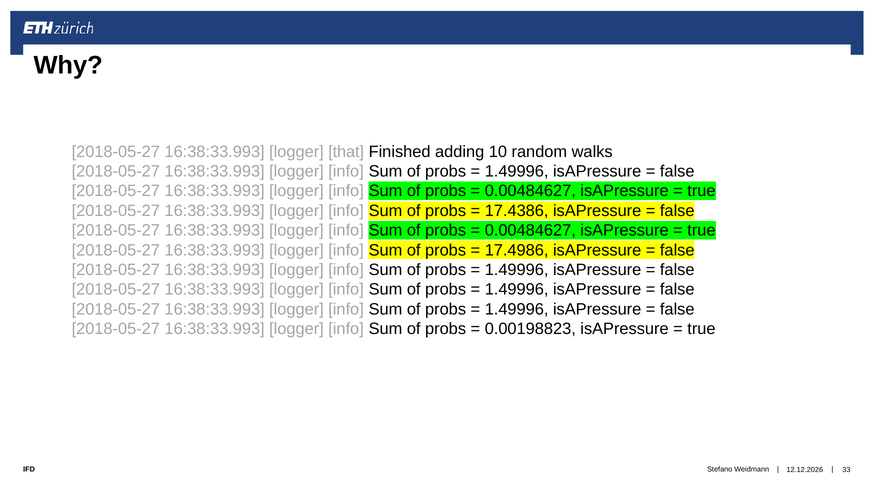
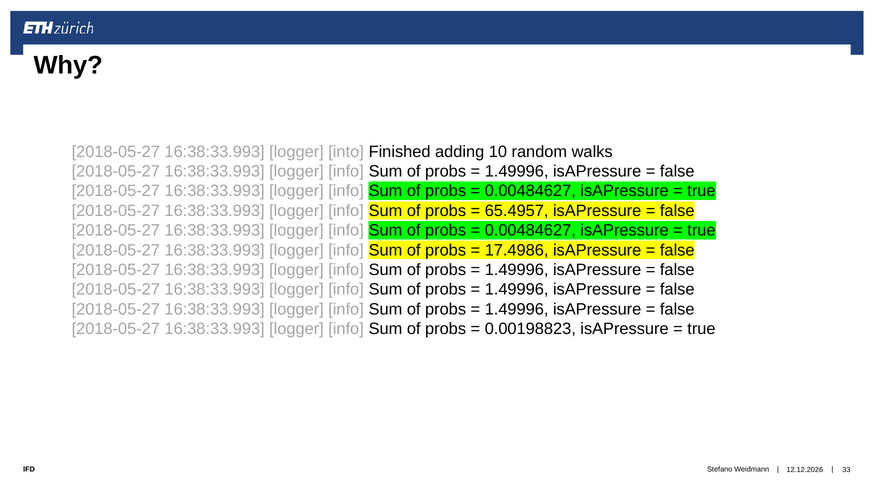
that: that -> into
17.4386: 17.4386 -> 65.4957
